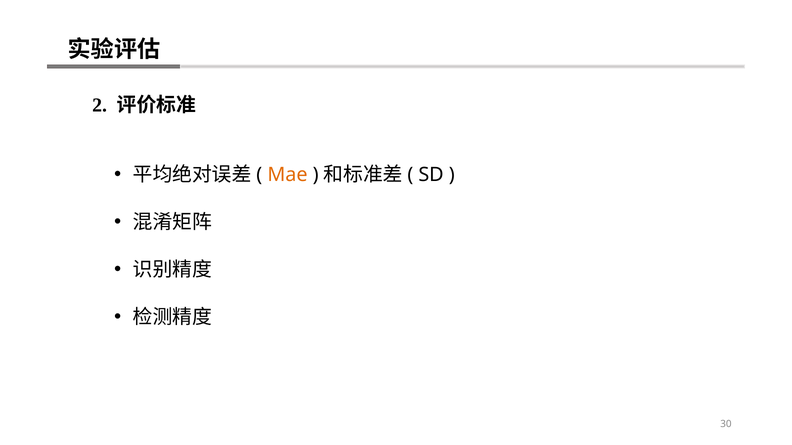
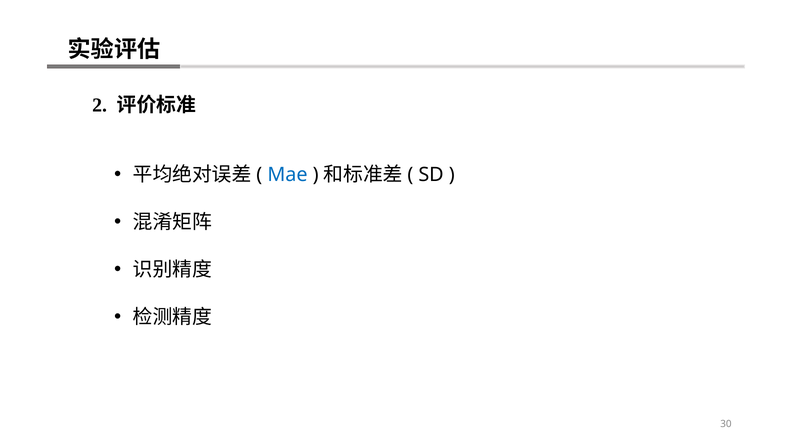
Mae colour: orange -> blue
